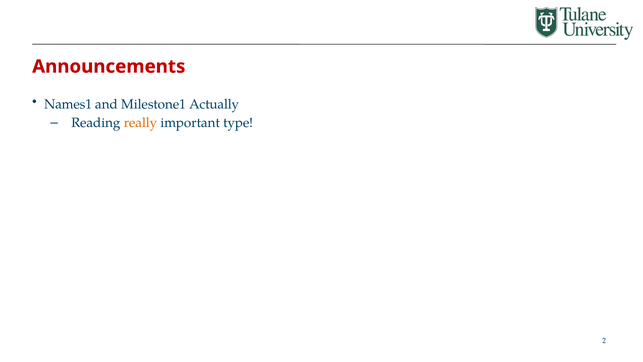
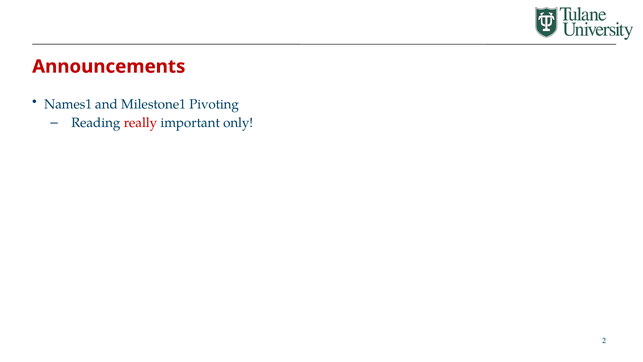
Actually: Actually -> Pivoting
really colour: orange -> red
type: type -> only
